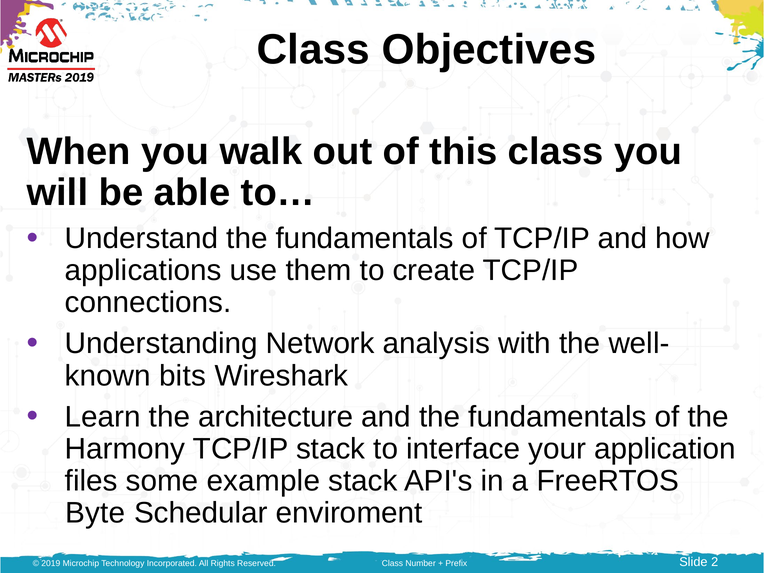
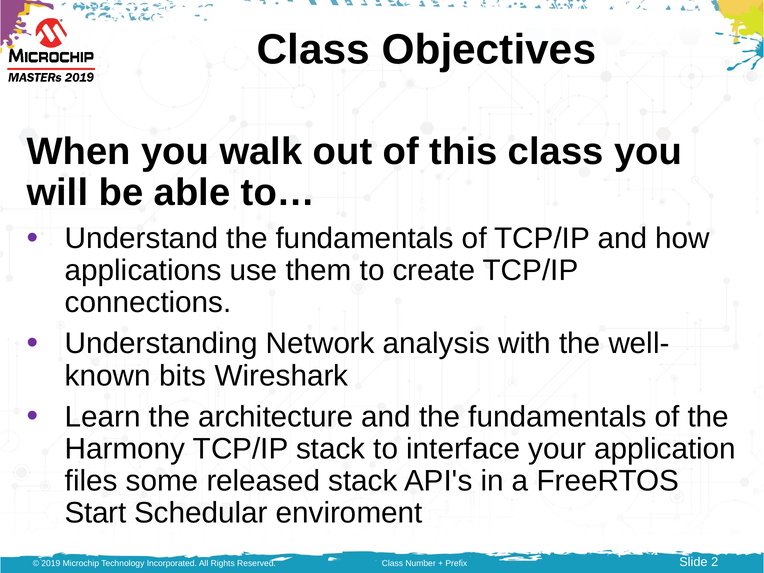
example: example -> released
Byte: Byte -> Start
